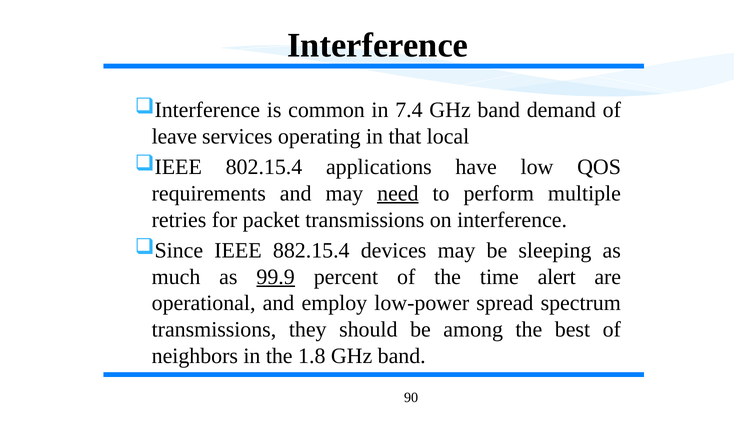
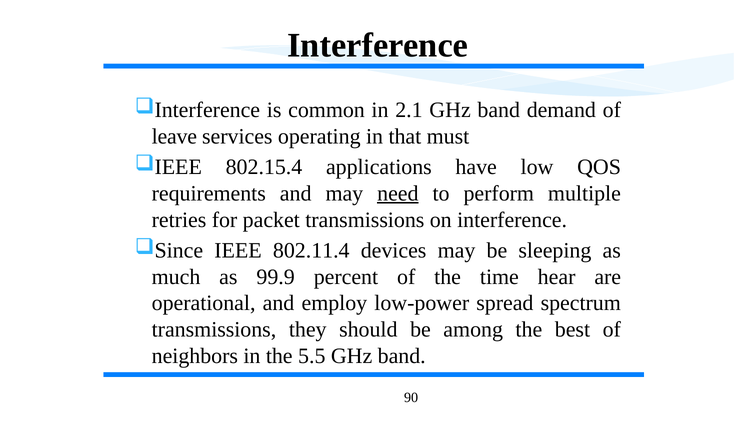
7.4: 7.4 -> 2.1
local: local -> must
882.15.4: 882.15.4 -> 802.11.4
99.9 underline: present -> none
alert: alert -> hear
1.8: 1.8 -> 5.5
